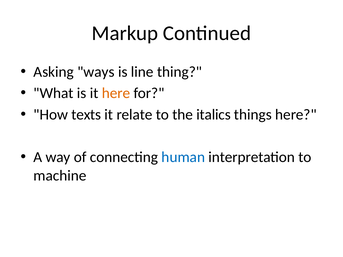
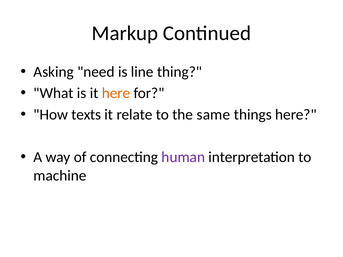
ways: ways -> need
italics: italics -> same
human colour: blue -> purple
